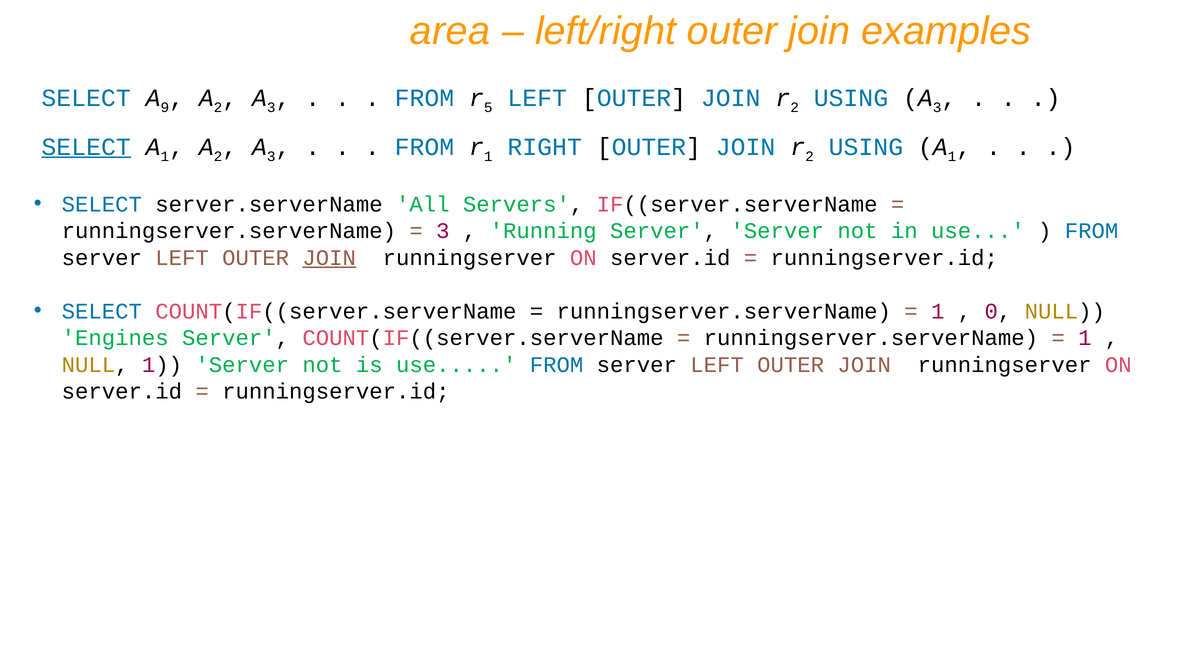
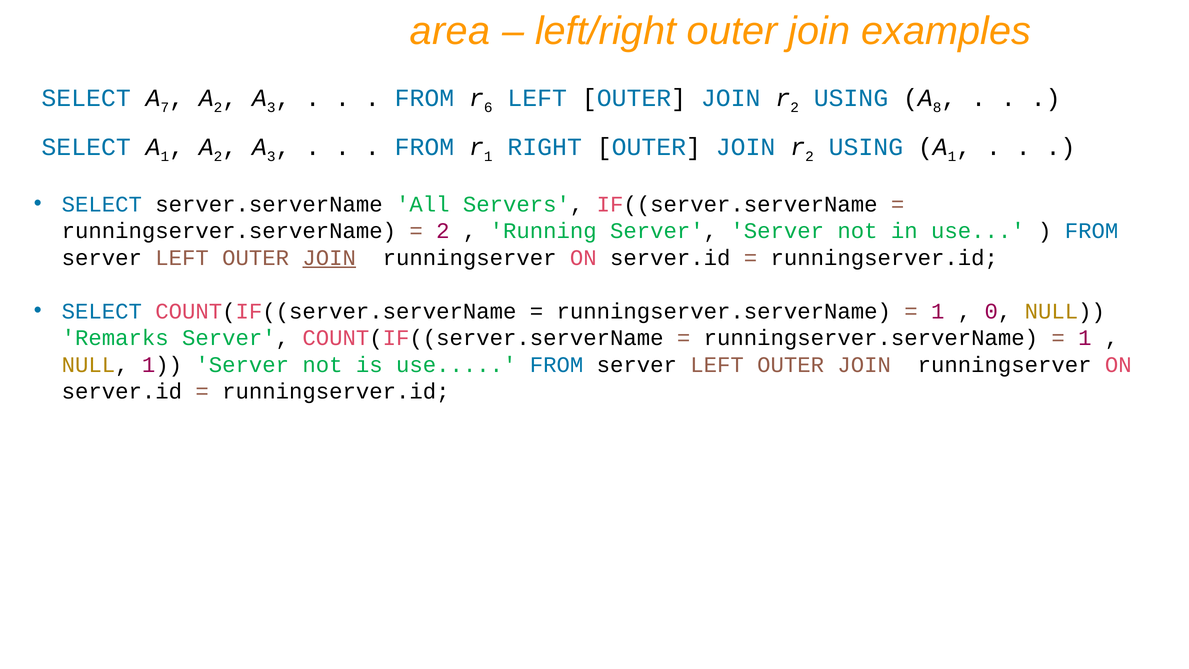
9: 9 -> 7
5: 5 -> 6
3 at (937, 108): 3 -> 8
SELECT at (86, 147) underline: present -> none
3 at (443, 231): 3 -> 2
Engines: Engines -> Remarks
